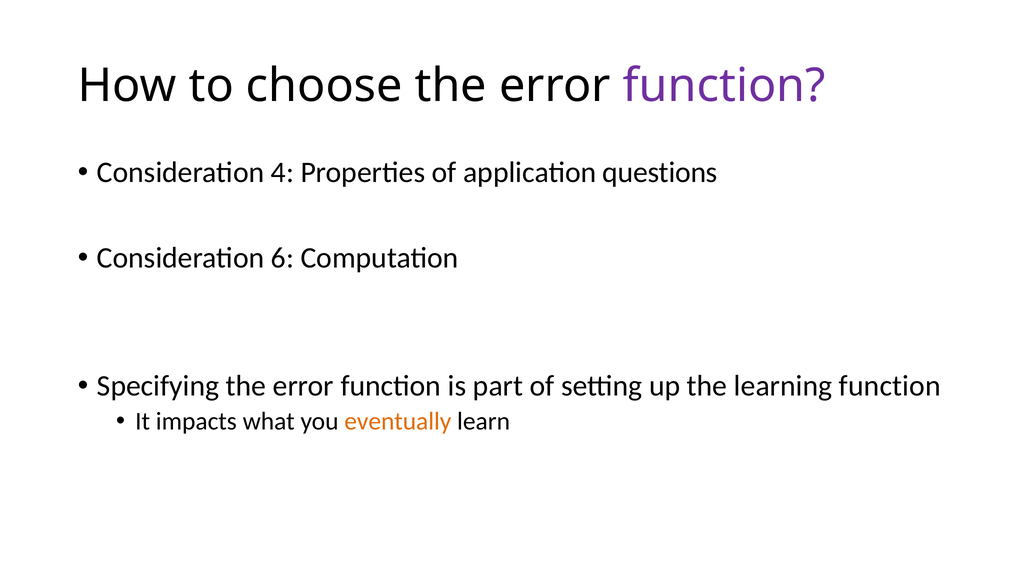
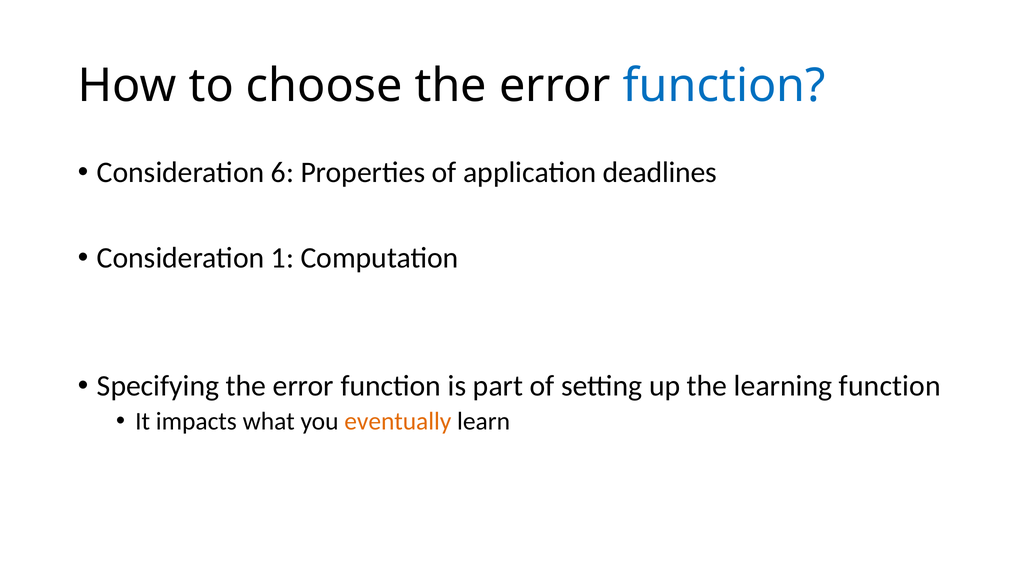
function at (724, 86) colour: purple -> blue
4: 4 -> 6
questions: questions -> deadlines
6: 6 -> 1
